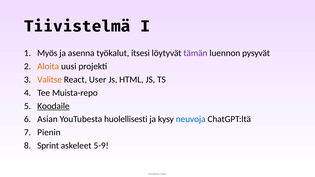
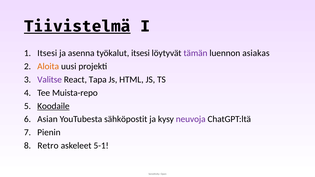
Tiivistelmä underline: none -> present
Myös at (47, 53): Myös -> Itsesi
pysyvät: pysyvät -> asiakas
Valitse colour: orange -> purple
User: User -> Tapa
huolellisesti: huolellisesti -> sähköpostit
neuvoja colour: blue -> purple
Sprint: Sprint -> Retro
5-9: 5-9 -> 5-1
